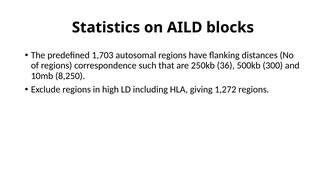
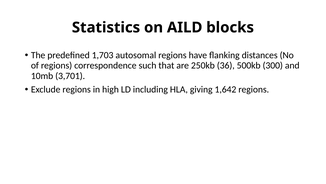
8,250: 8,250 -> 3,701
1,272: 1,272 -> 1,642
